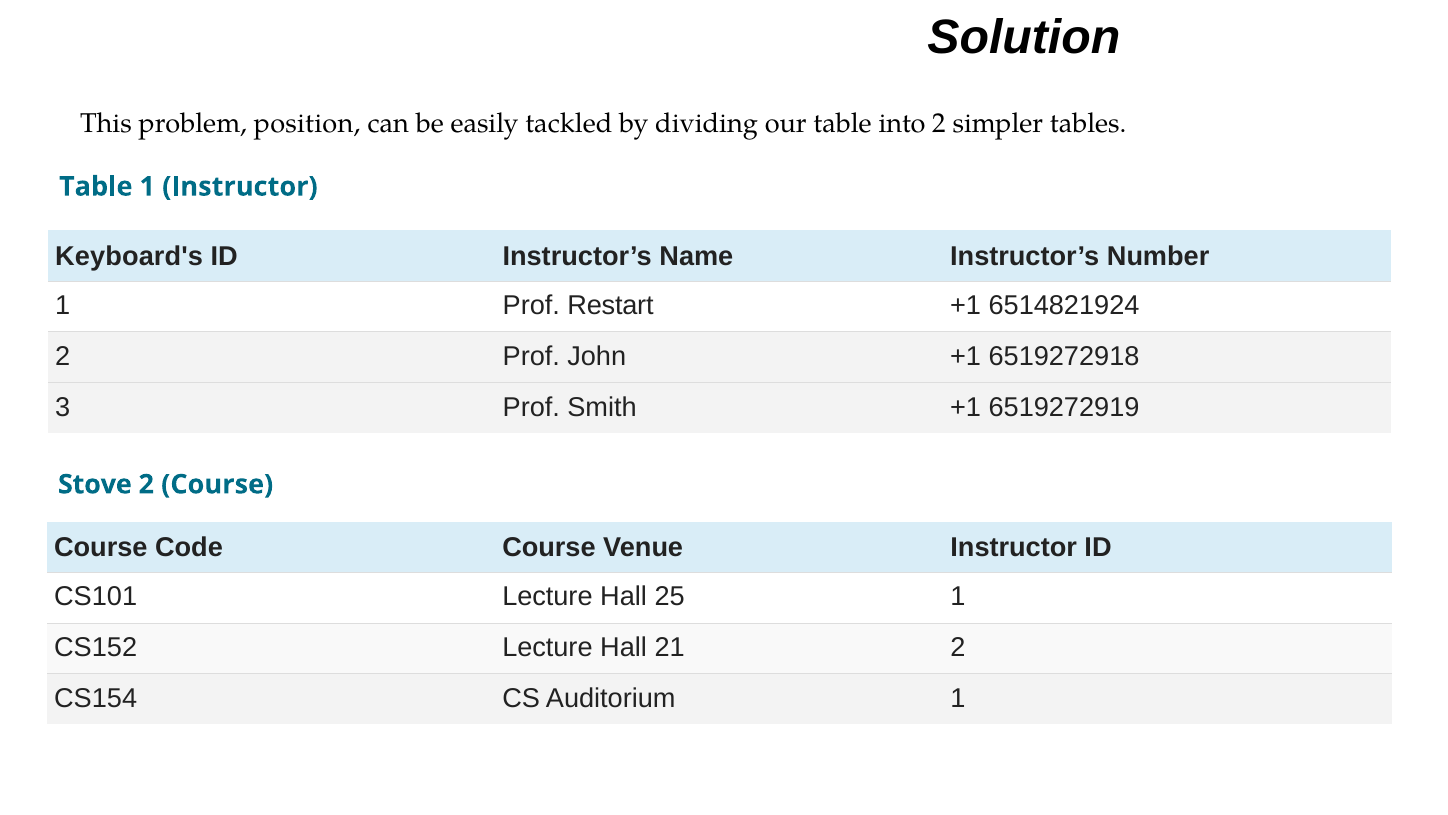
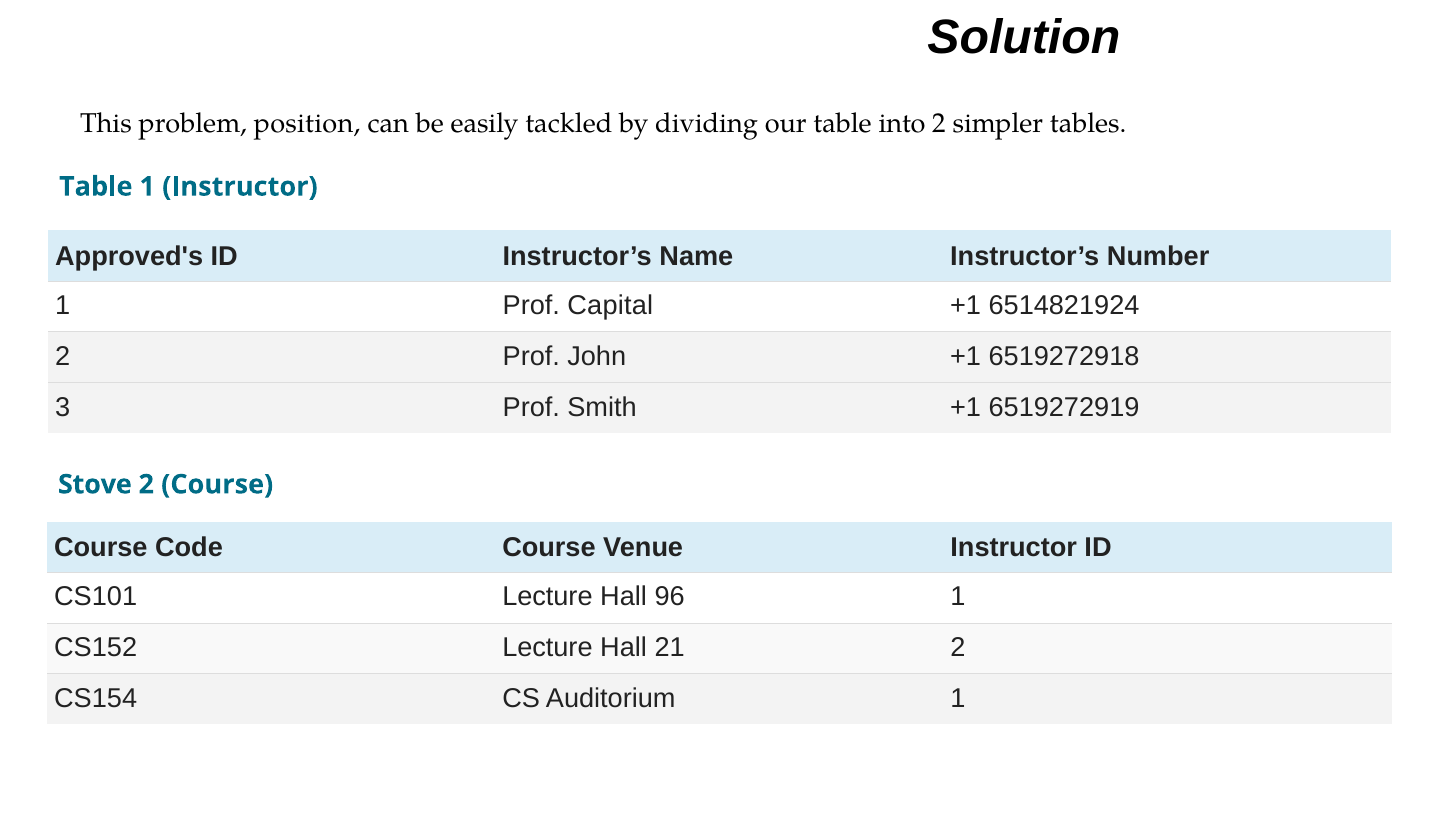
Keyboard's: Keyboard's -> Approved's
Restart: Restart -> Capital
25: 25 -> 96
